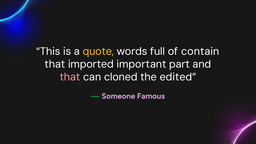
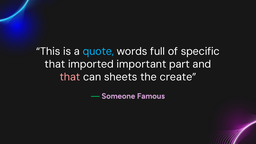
quote colour: yellow -> light blue
contain: contain -> specific
cloned: cloned -> sheets
edited: edited -> create
